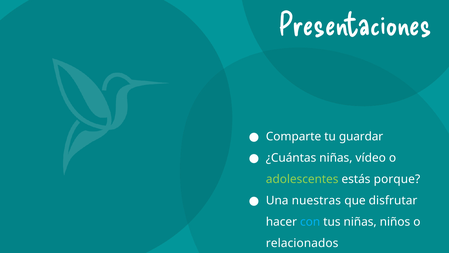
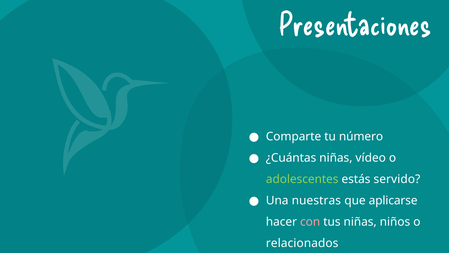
guardar: guardar -> número
porque: porque -> servido
disfrutar: disfrutar -> aplicarse
con colour: light blue -> pink
